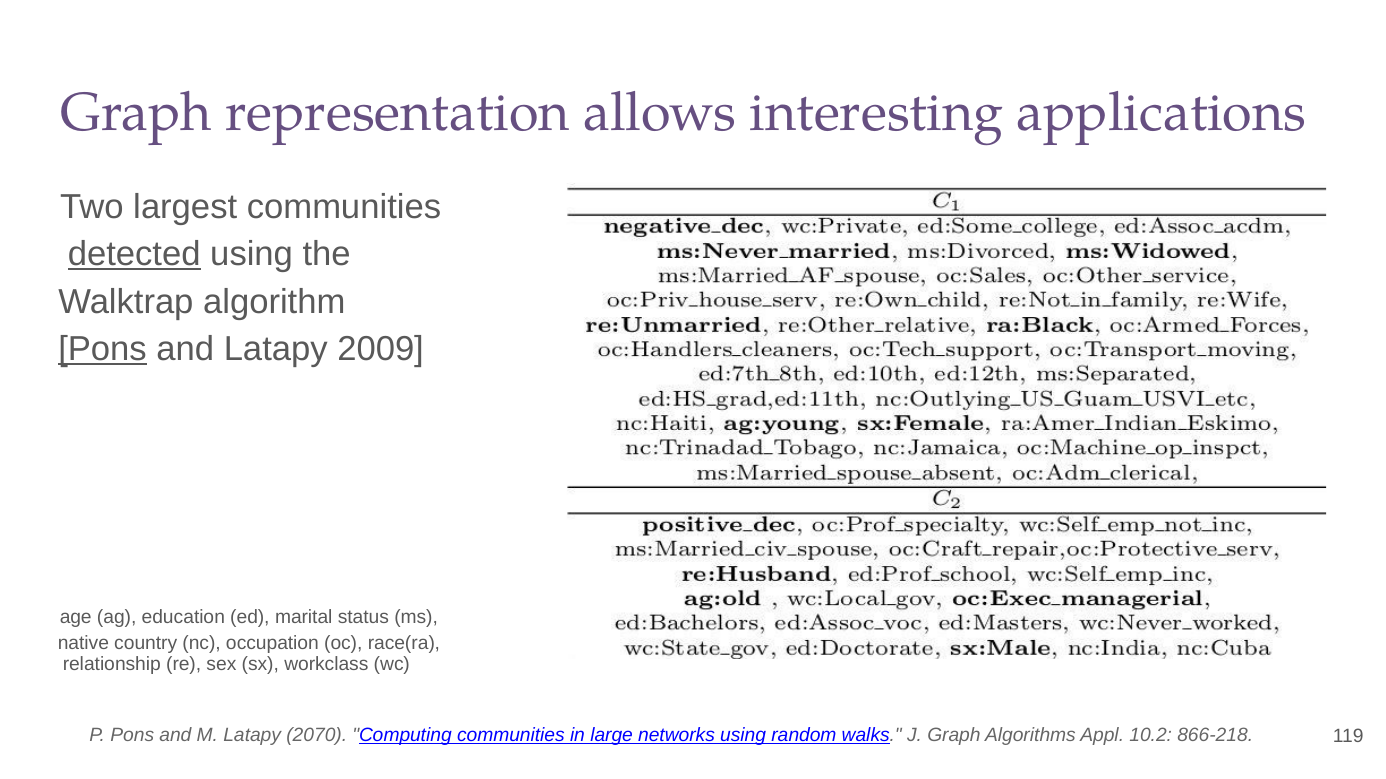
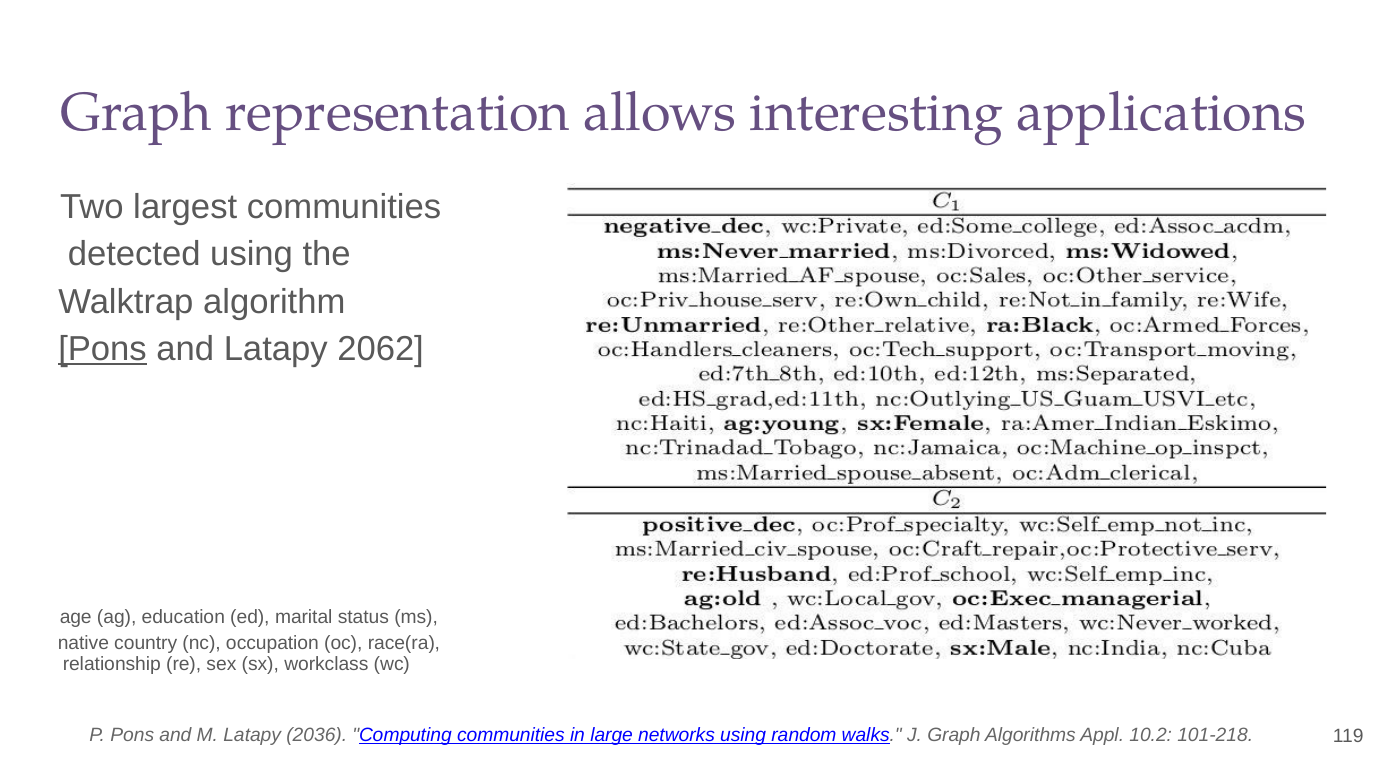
detected underline: present -> none
2009: 2009 -> 2062
2070: 2070 -> 2036
866-218: 866-218 -> 101-218
